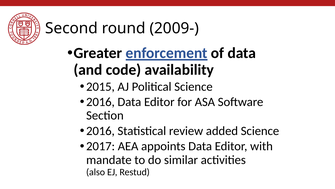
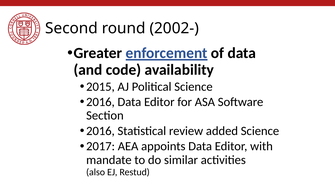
2009-: 2009- -> 2002-
